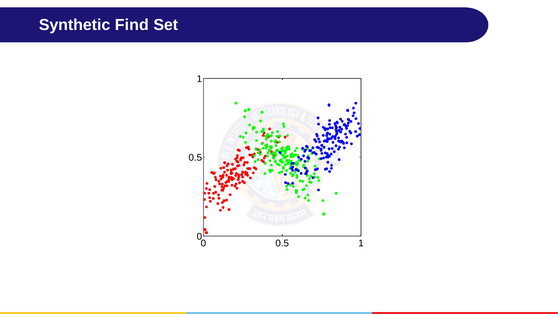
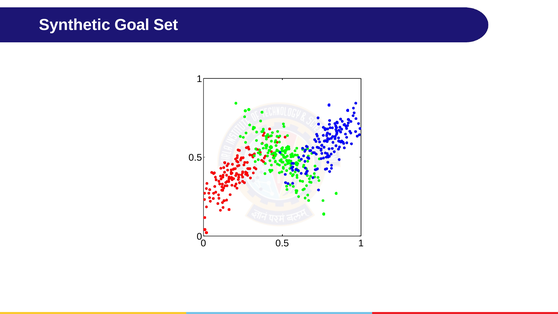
Find: Find -> Goal
